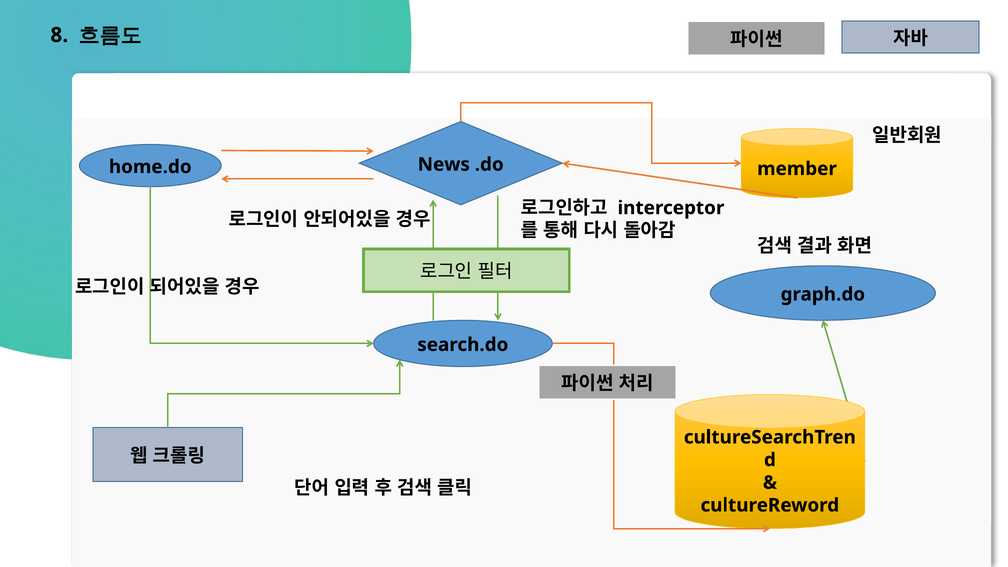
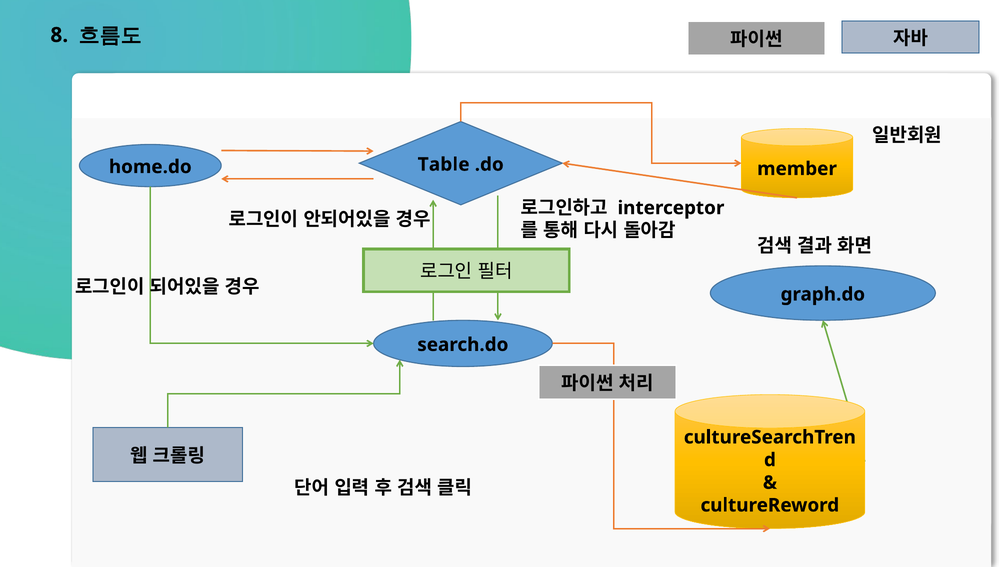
News: News -> Table
